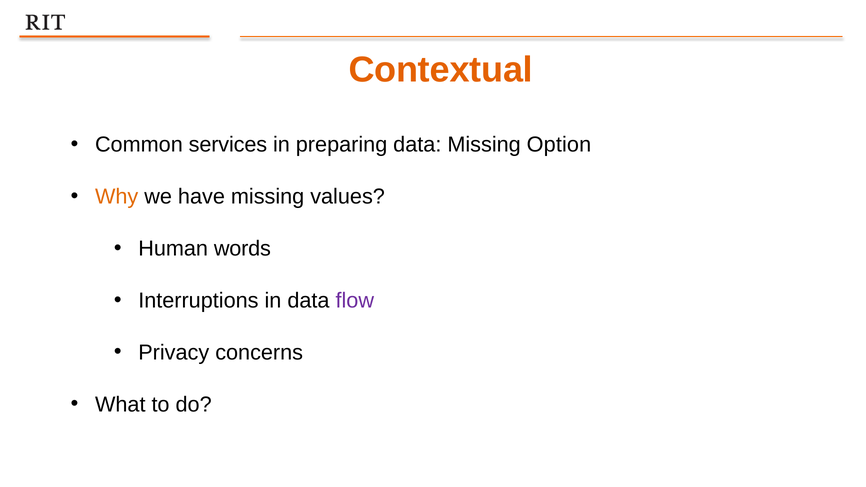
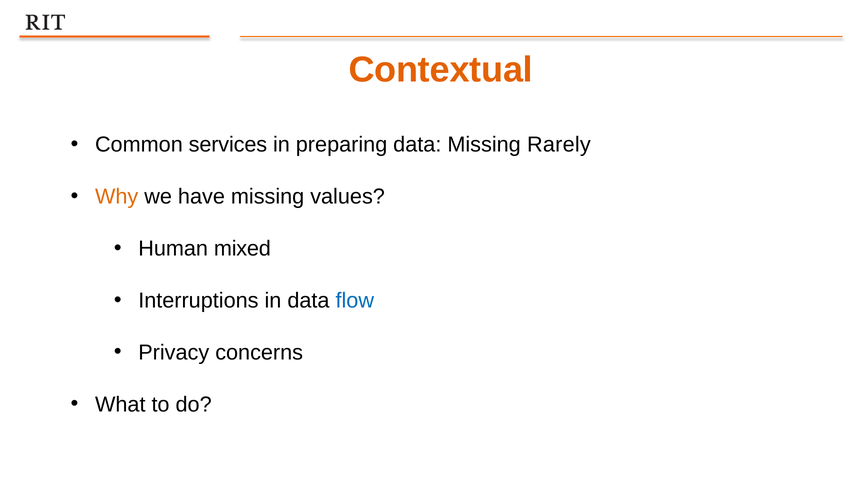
Option: Option -> Rarely
words: words -> mixed
flow colour: purple -> blue
